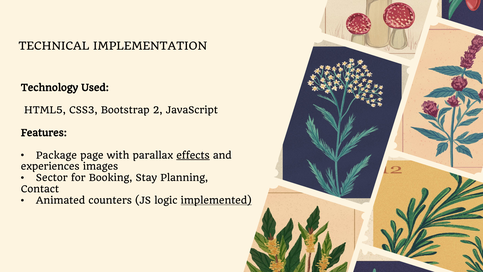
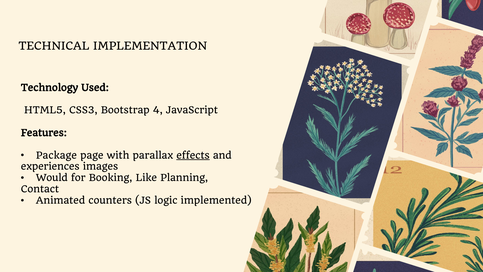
2: 2 -> 4
Sector: Sector -> Would
Stay: Stay -> Like
implemented underline: present -> none
